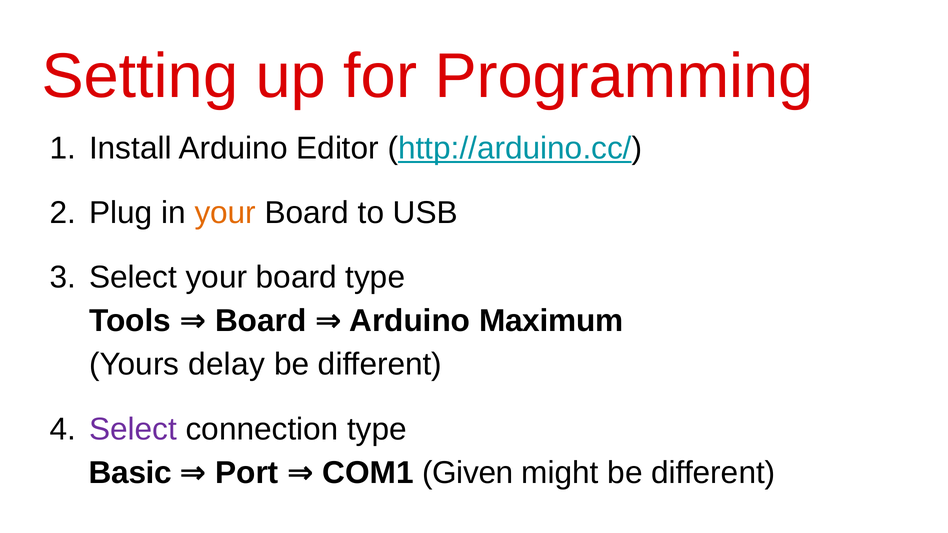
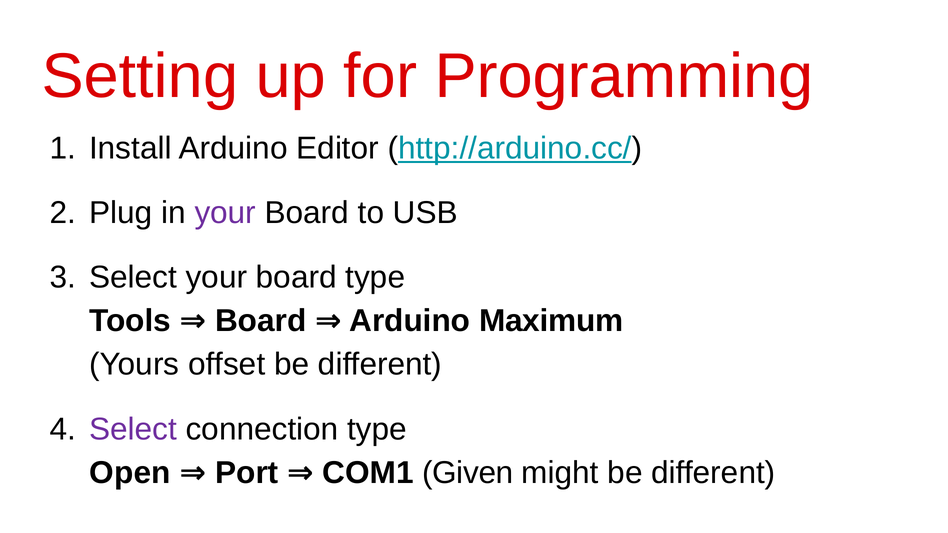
your at (225, 213) colour: orange -> purple
delay: delay -> offset
Basic: Basic -> Open
